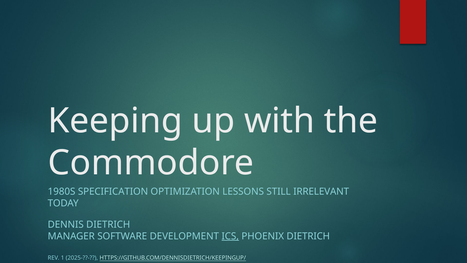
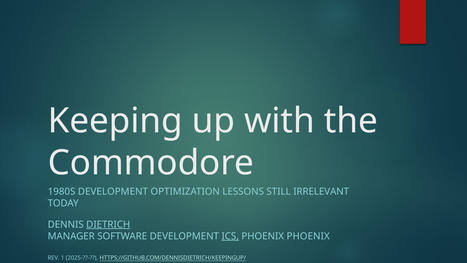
1980S SPECIFICATION: SPECIFICATION -> DEVELOPMENT
DIETRICH at (108, 224) underline: none -> present
PHOENIX DIETRICH: DIETRICH -> PHOENIX
